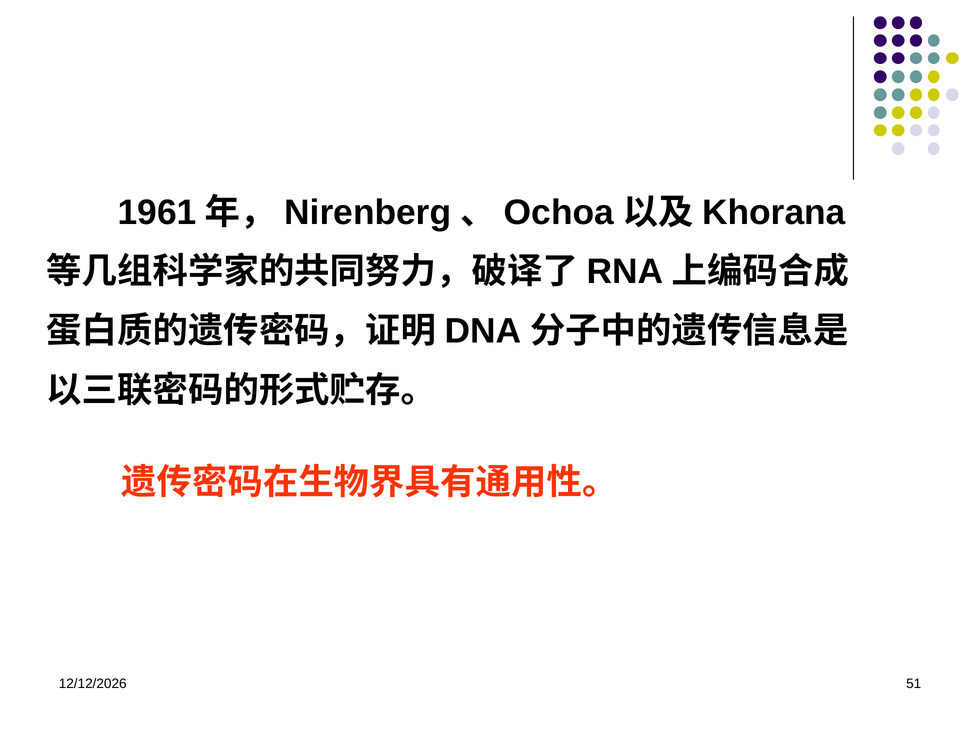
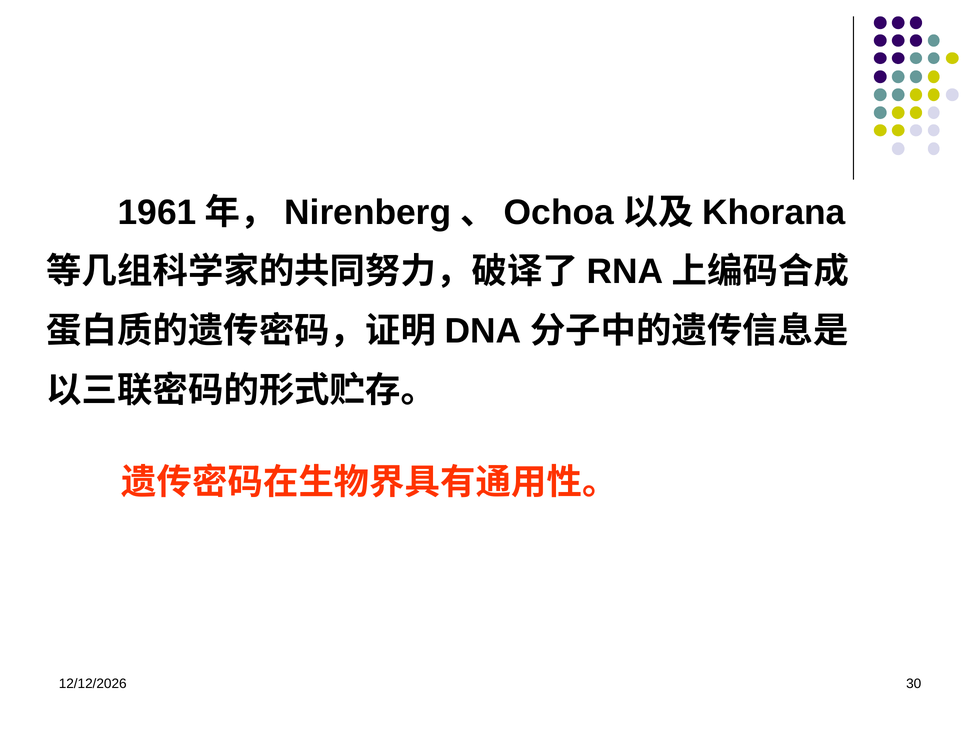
51: 51 -> 30
